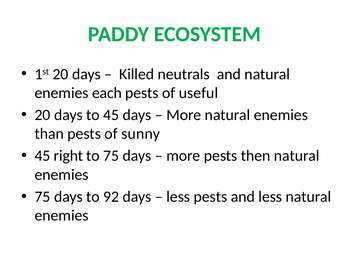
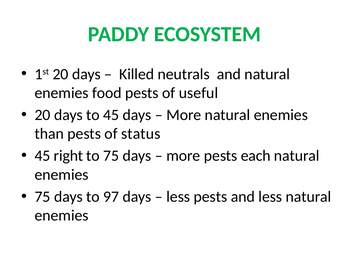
each: each -> food
sunny: sunny -> status
then: then -> each
92: 92 -> 97
